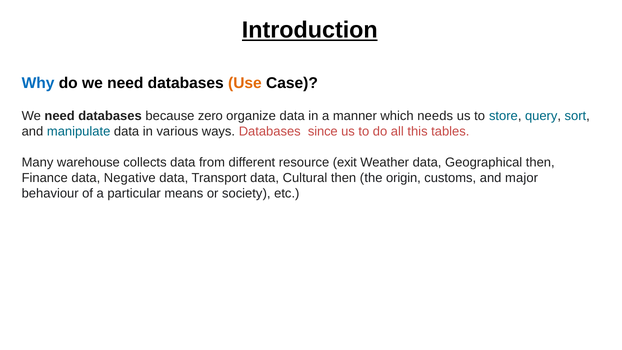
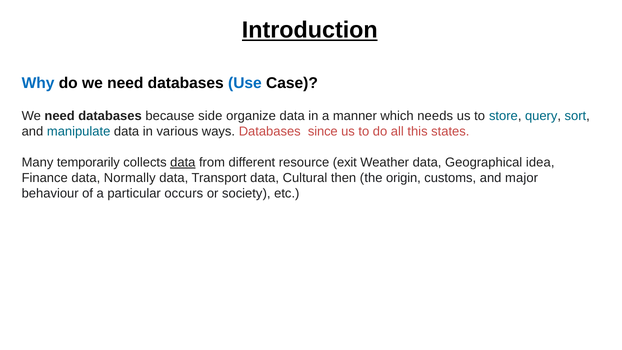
Use colour: orange -> blue
zero: zero -> side
tables: tables -> states
warehouse: warehouse -> temporarily
data at (183, 162) underline: none -> present
Geographical then: then -> idea
Negative: Negative -> Normally
means: means -> occurs
